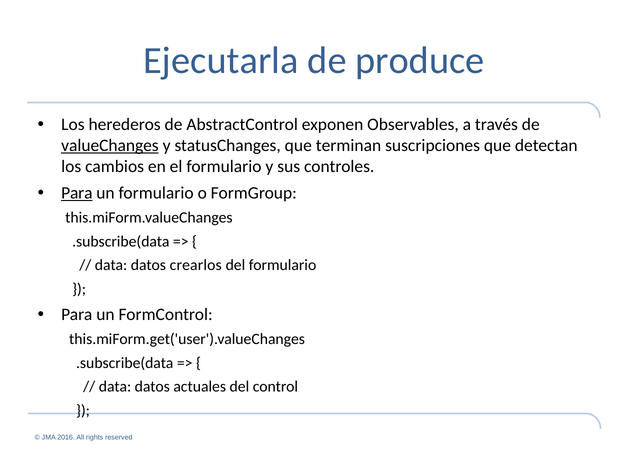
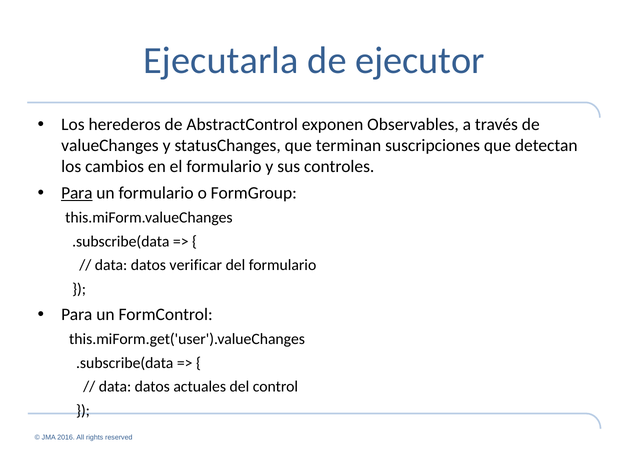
produce: produce -> ejecutor
valueChanges underline: present -> none
crearlos: crearlos -> verificar
